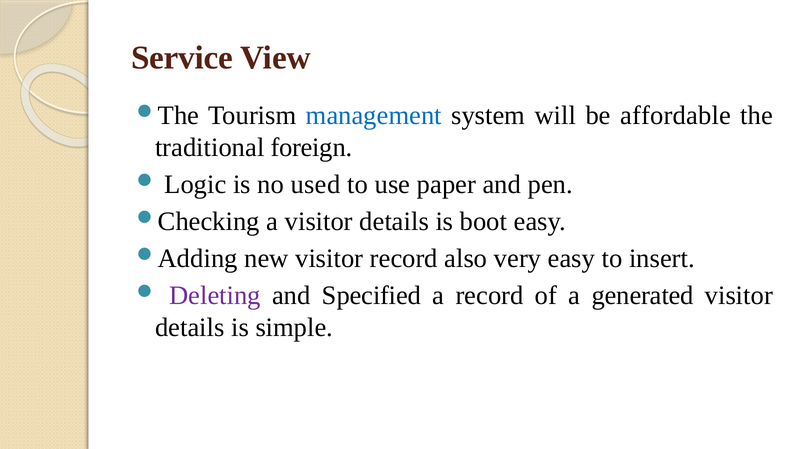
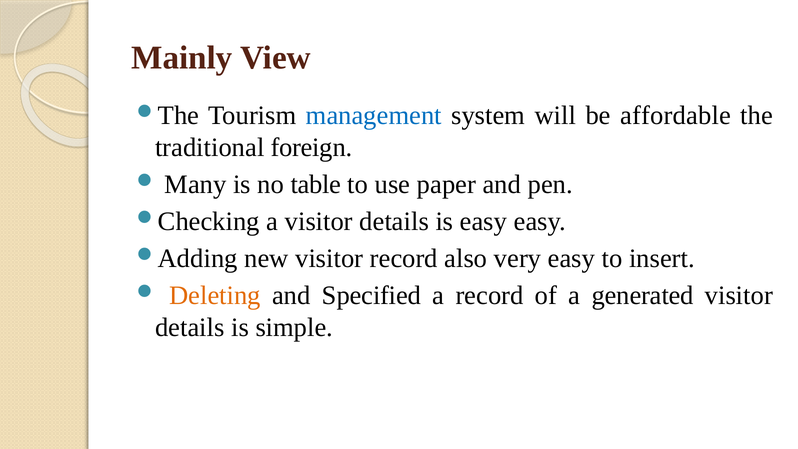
Service: Service -> Mainly
Logic: Logic -> Many
used: used -> table
is boot: boot -> easy
Deleting colour: purple -> orange
